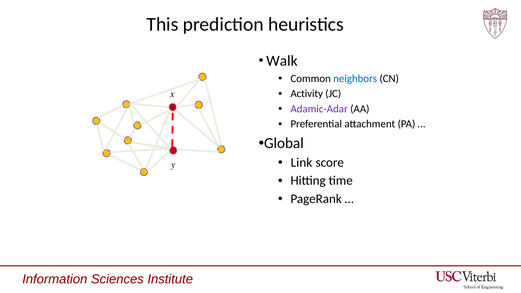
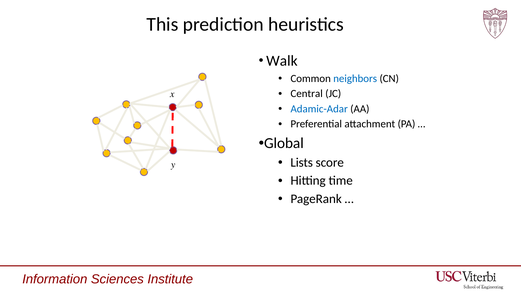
Activity: Activity -> Central
Adamic-Adar colour: purple -> blue
Link: Link -> Lists
